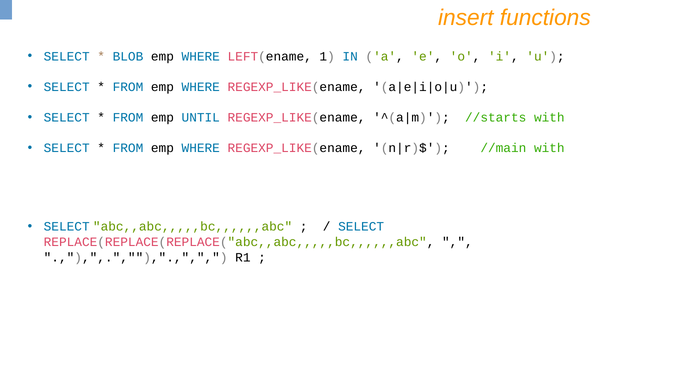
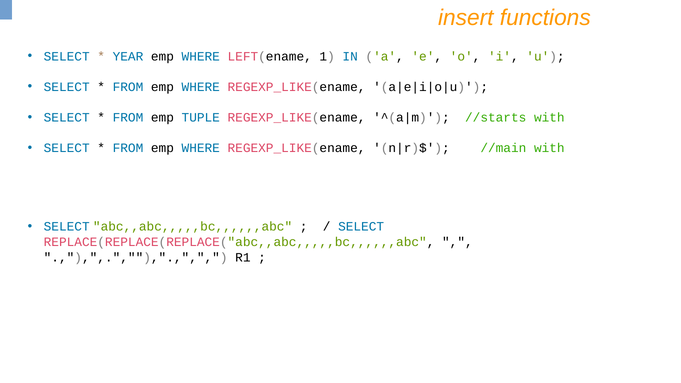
BLOB: BLOB -> YEAR
UNTIL: UNTIL -> TUPLE
